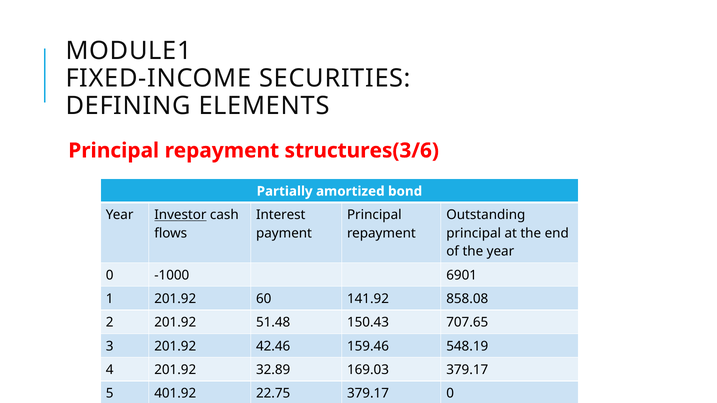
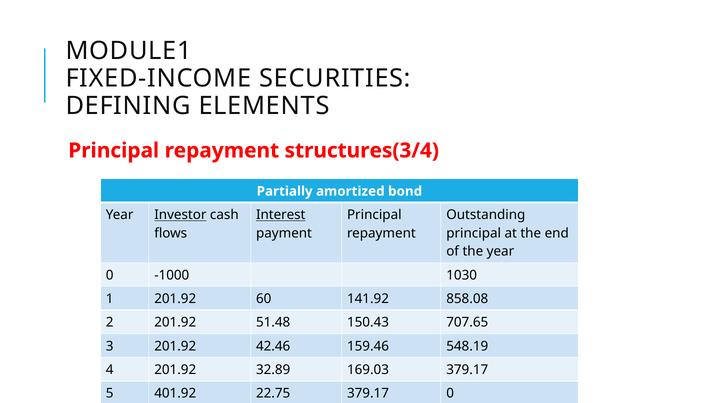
structures(3/6: structures(3/6 -> structures(3/4
Interest underline: none -> present
6901: 6901 -> 1030
